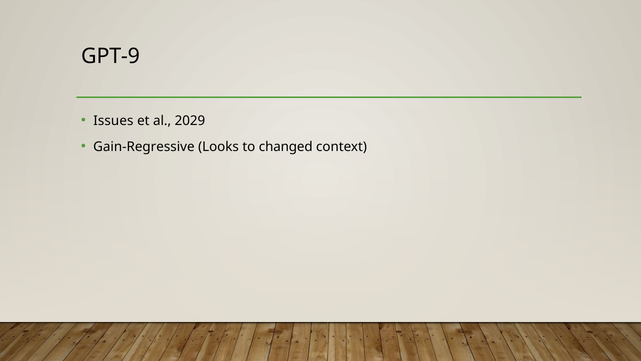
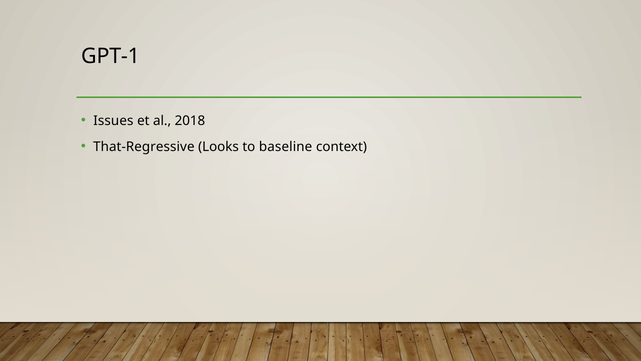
GPT-9: GPT-9 -> GPT-1
2029: 2029 -> 2018
Gain-Regressive: Gain-Regressive -> That-Regressive
changed: changed -> baseline
